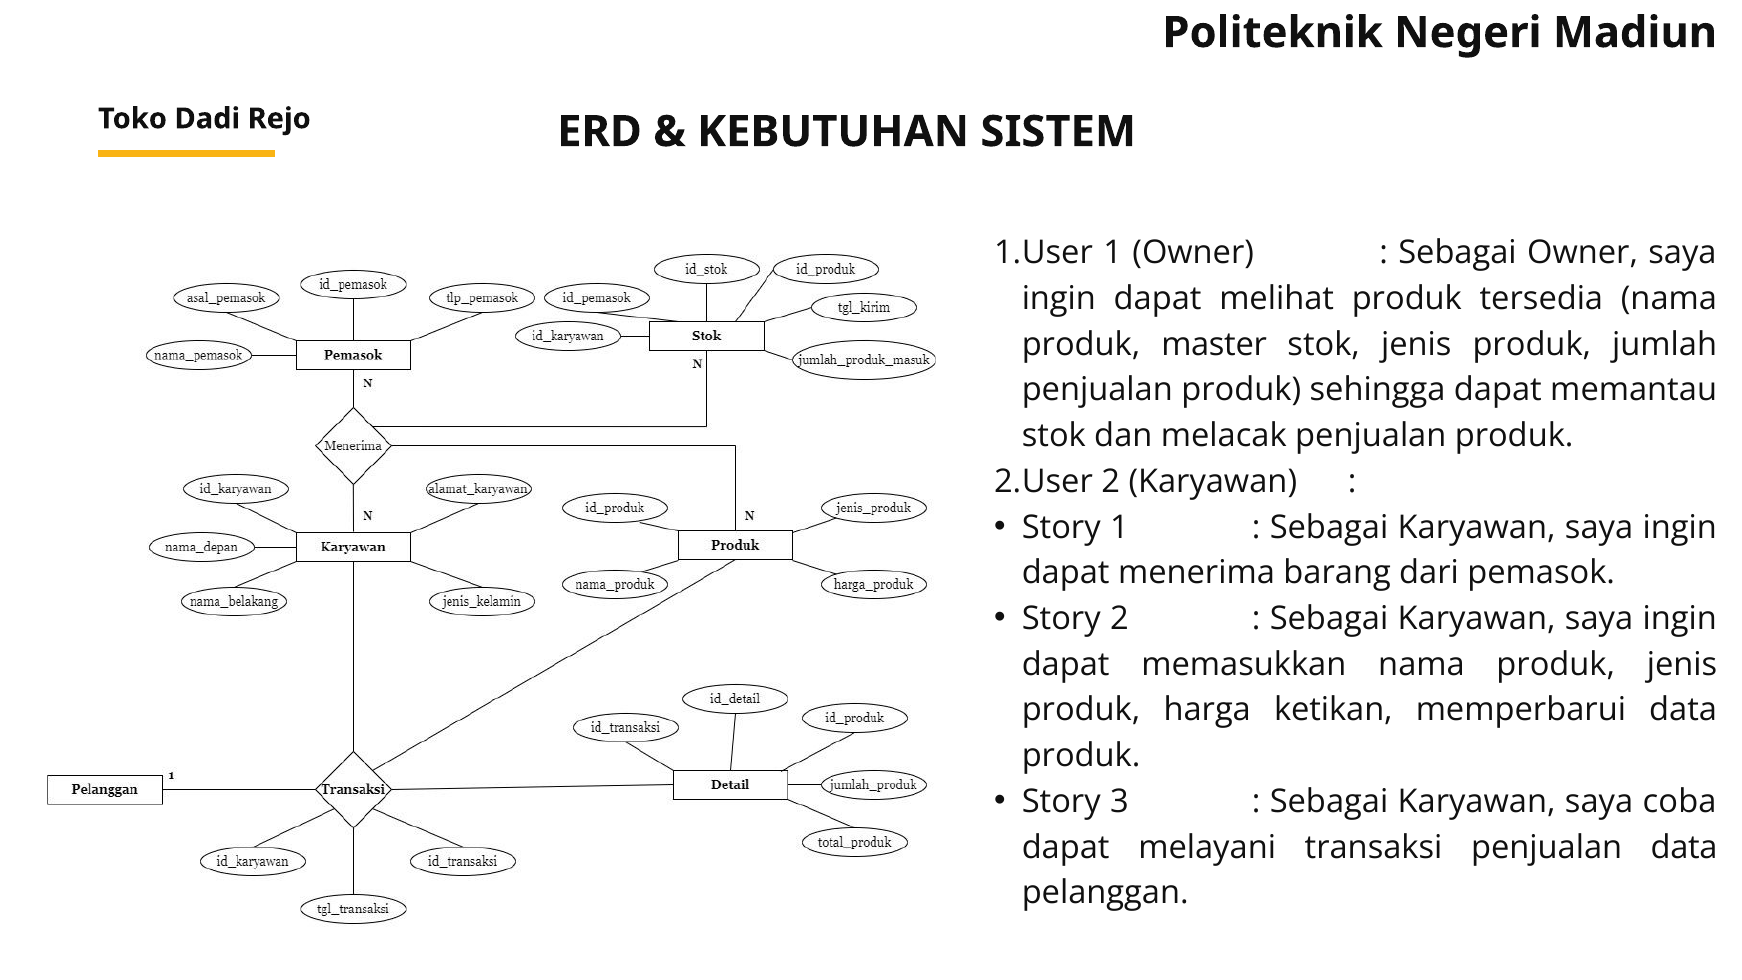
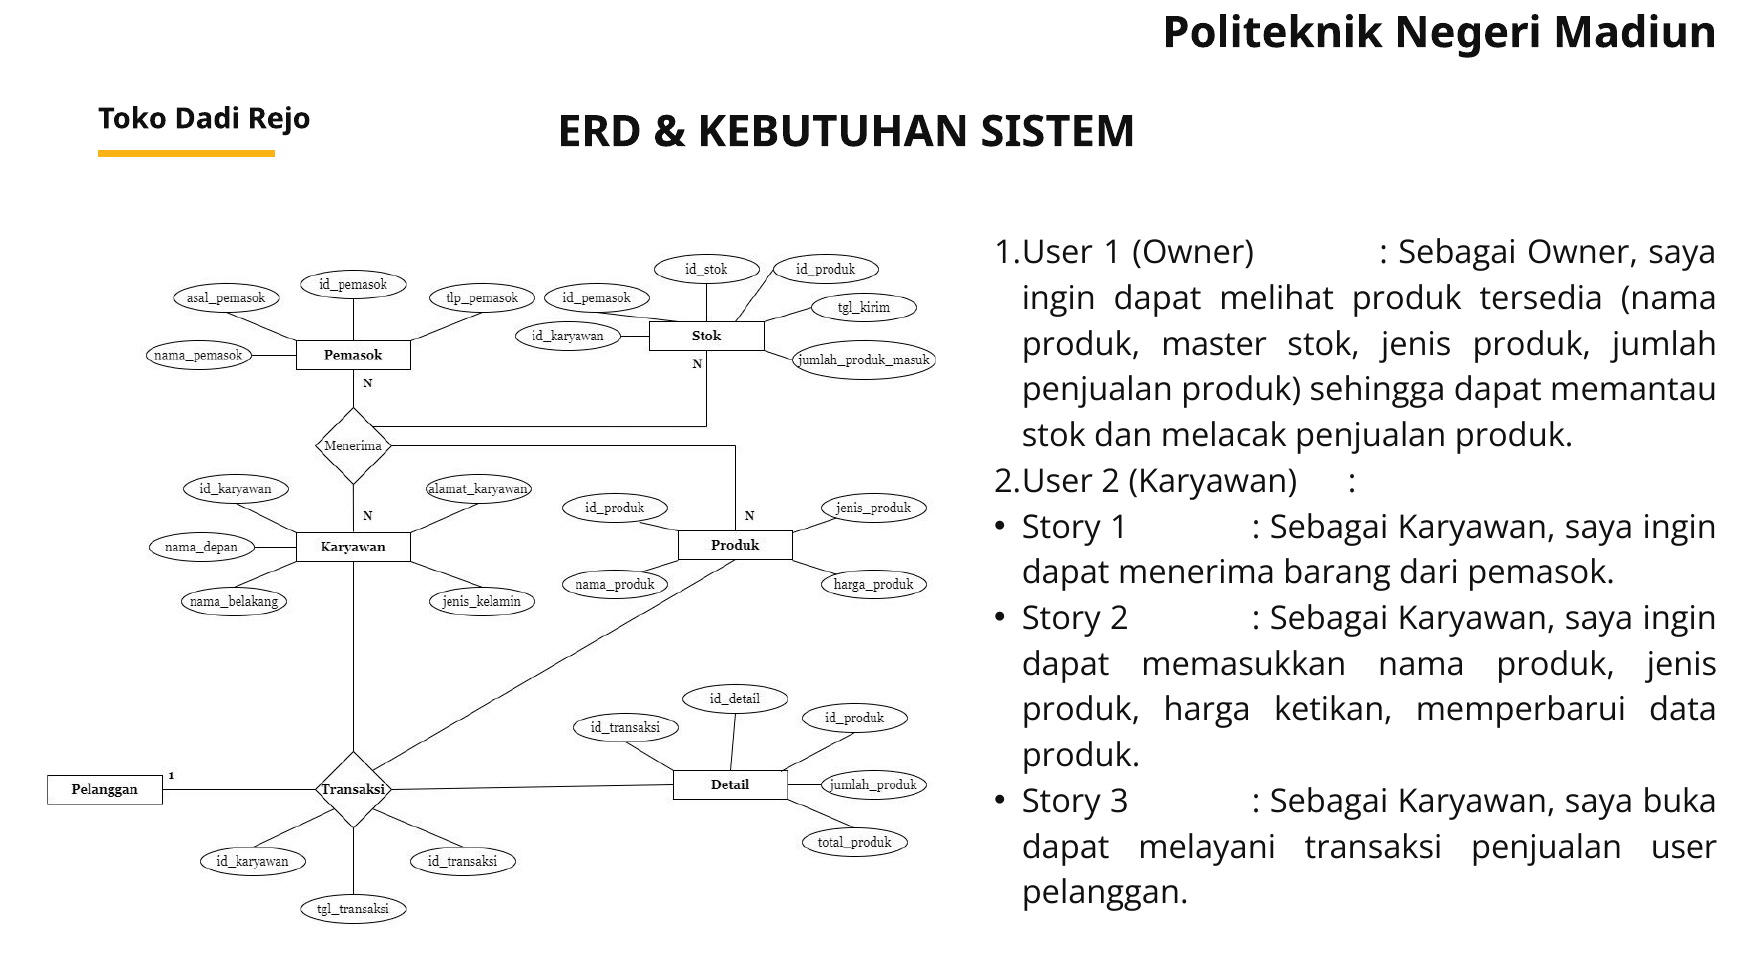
coba: coba -> buka
penjualan data: data -> user
